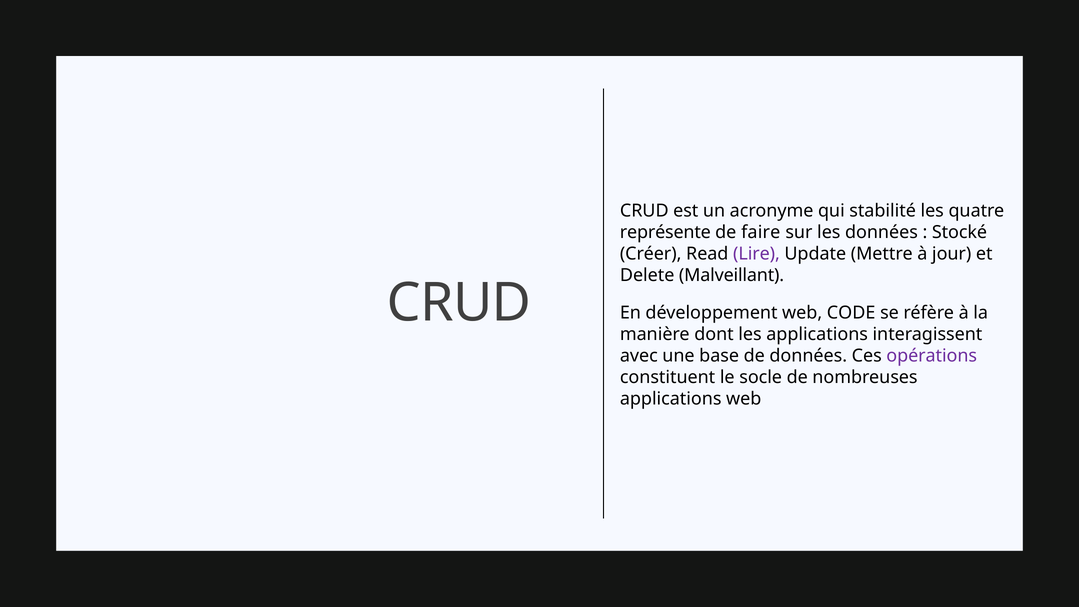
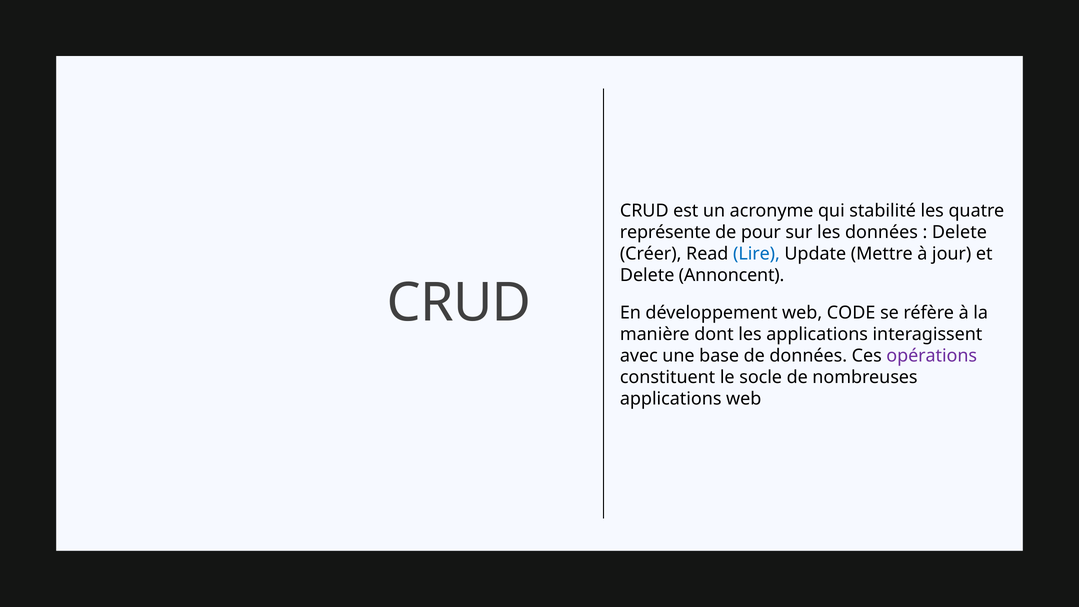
faire: faire -> pour
Stocké at (960, 232): Stocké -> Delete
Lire colour: purple -> blue
Malveillant: Malveillant -> Annoncent
